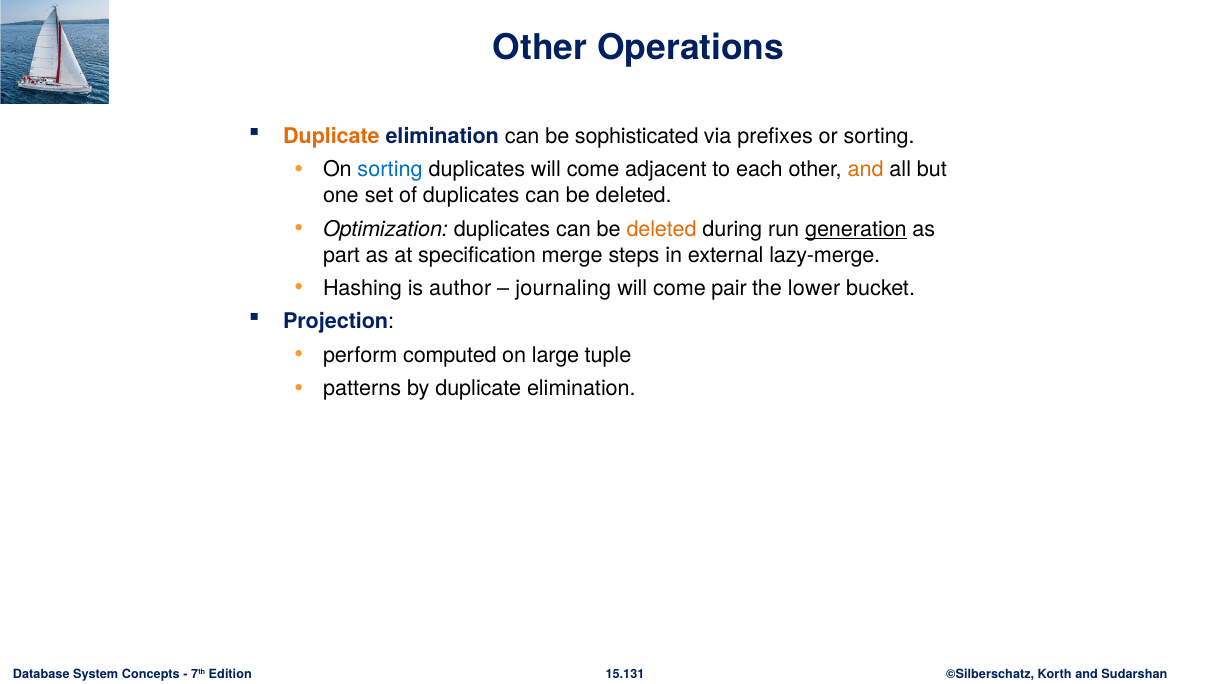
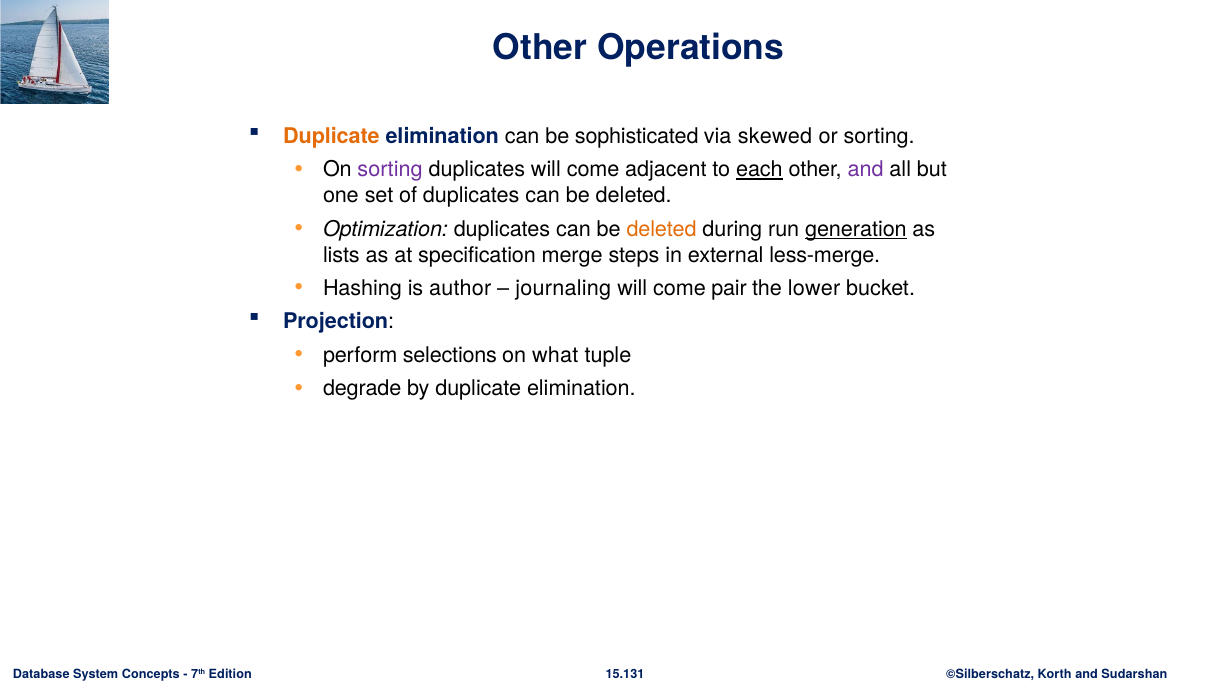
prefixes: prefixes -> skewed
sorting at (390, 170) colour: blue -> purple
each underline: none -> present
and at (866, 170) colour: orange -> purple
part: part -> lists
lazy-merge: lazy-merge -> less-merge
computed: computed -> selections
large: large -> what
patterns: patterns -> degrade
